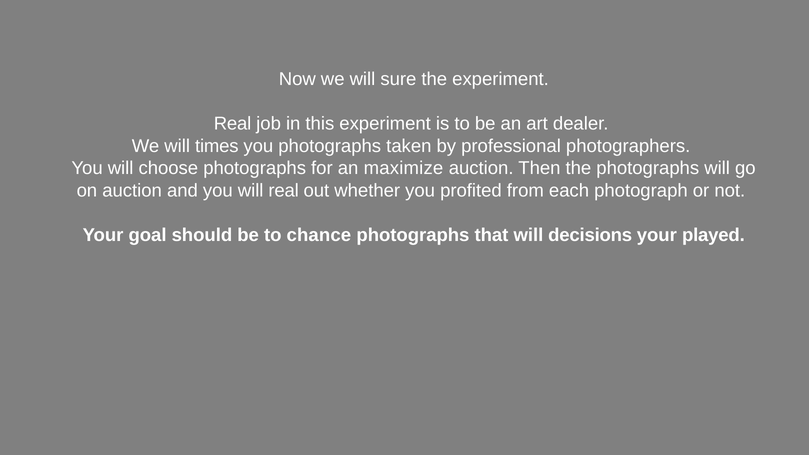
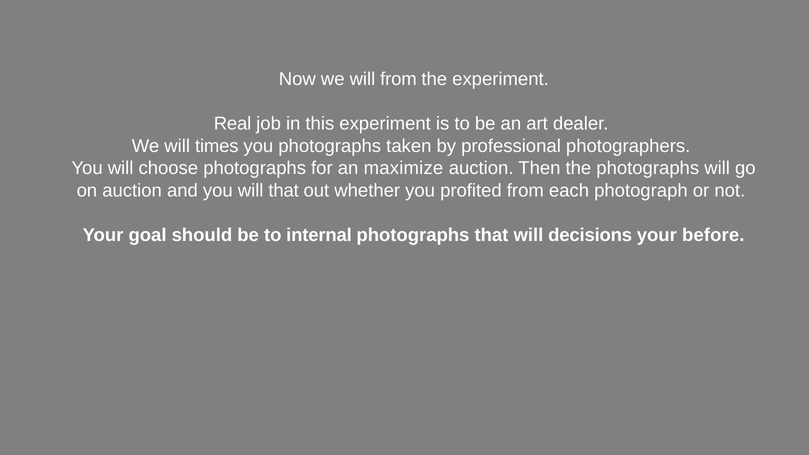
will sure: sure -> from
will real: real -> that
chance: chance -> internal
played: played -> before
